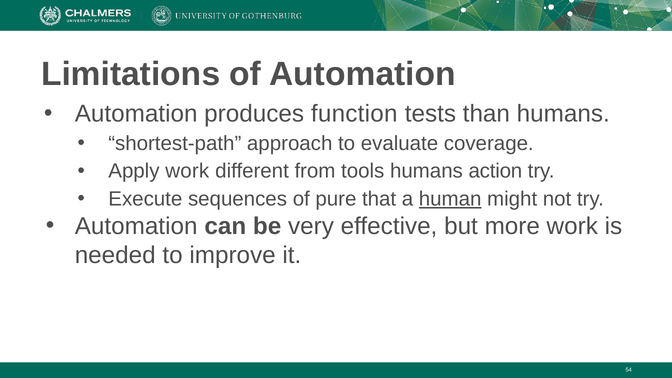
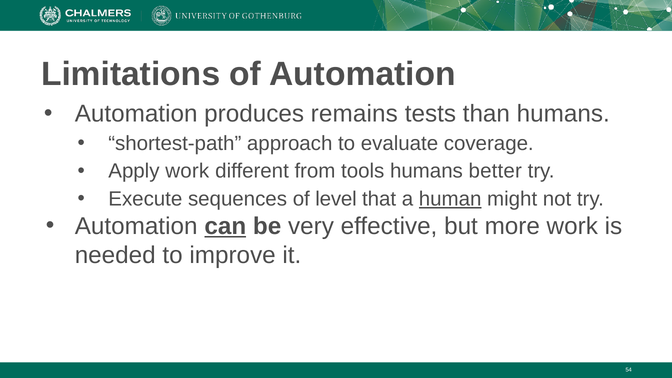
function: function -> remains
action: action -> better
pure: pure -> level
can underline: none -> present
